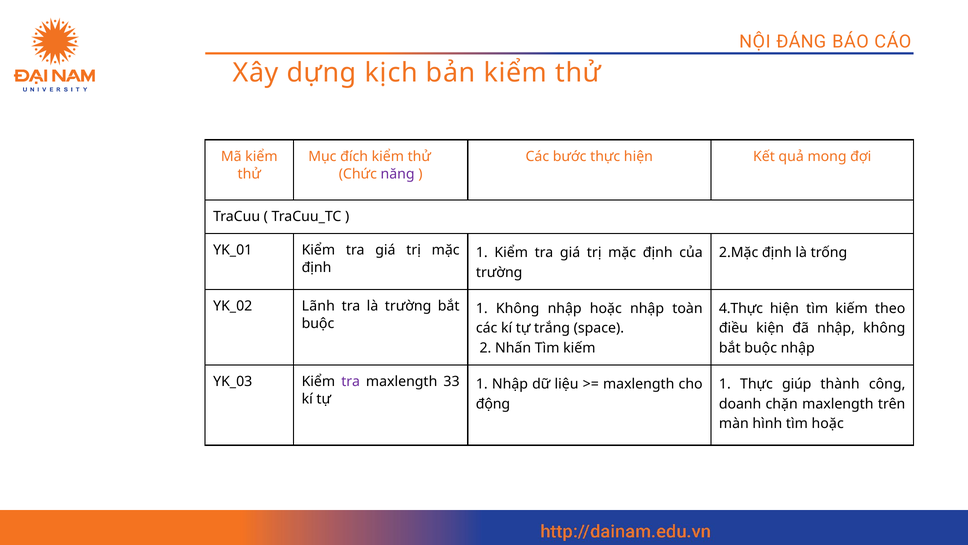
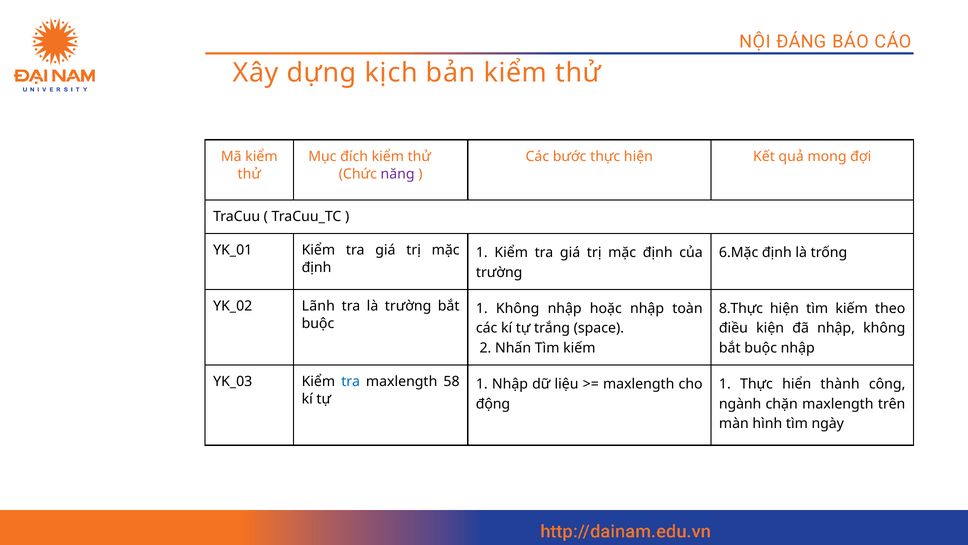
2.Mặc: 2.Mặc -> 6.Mặc
4.Thực: 4.Thực -> 8.Thực
tra at (351, 381) colour: purple -> blue
33: 33 -> 58
giúp: giúp -> hiển
doanh: doanh -> ngành
tìm hoặc: hoặc -> ngày
